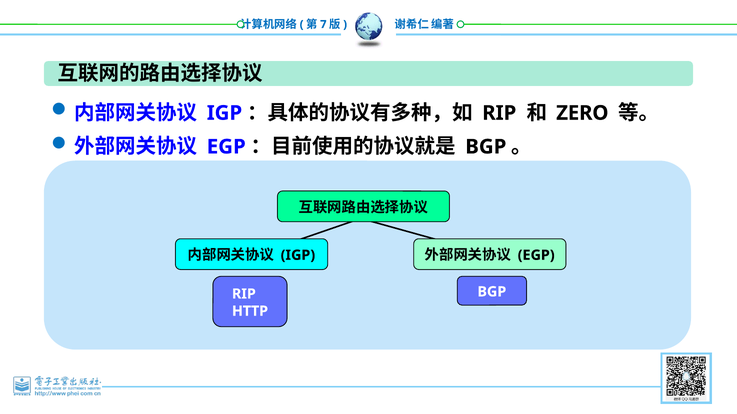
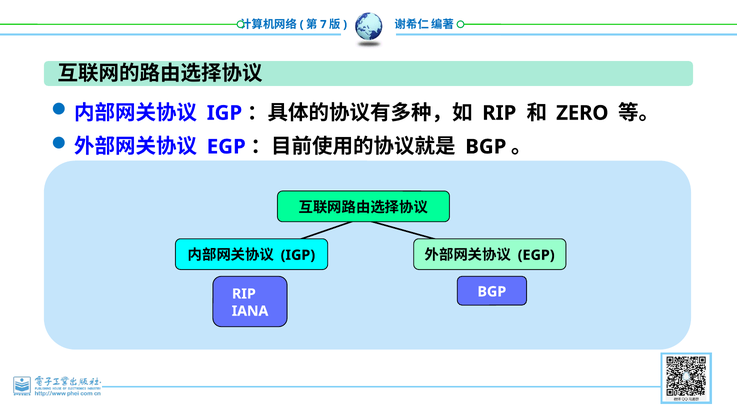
HTTP: HTTP -> IANA
